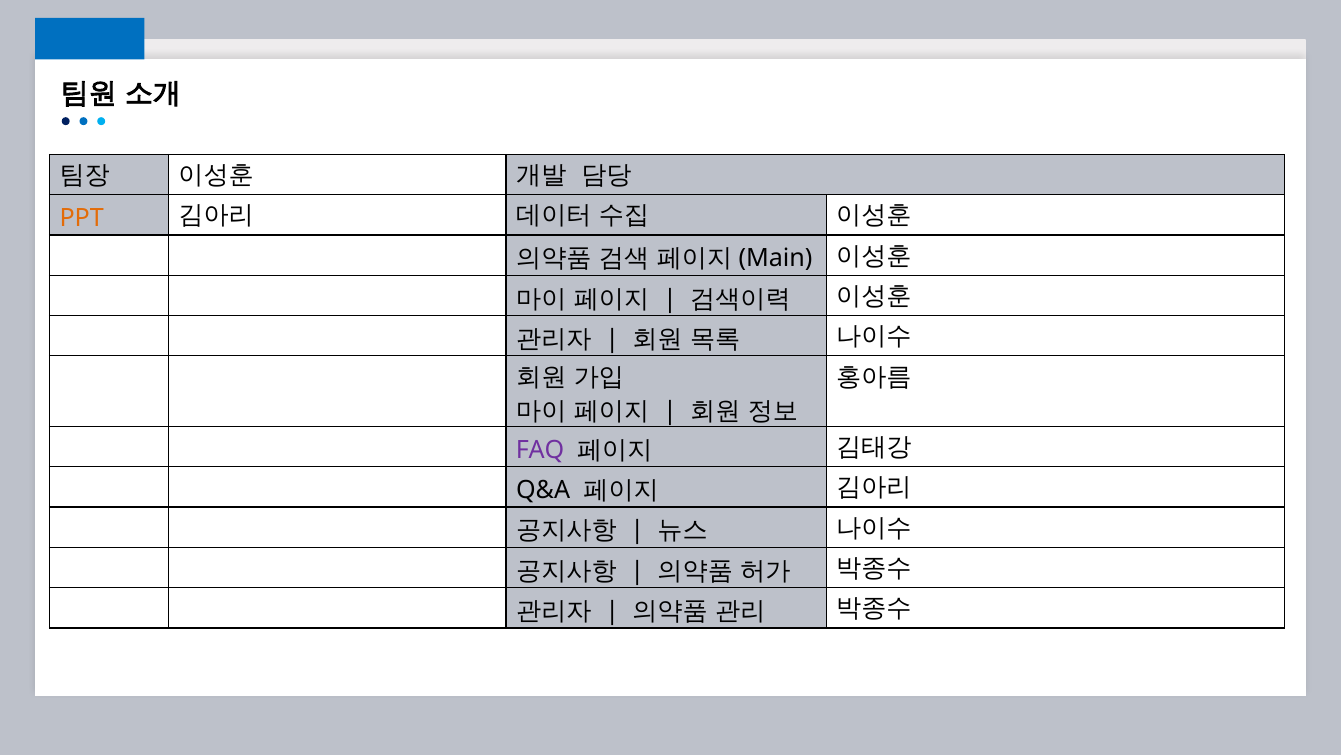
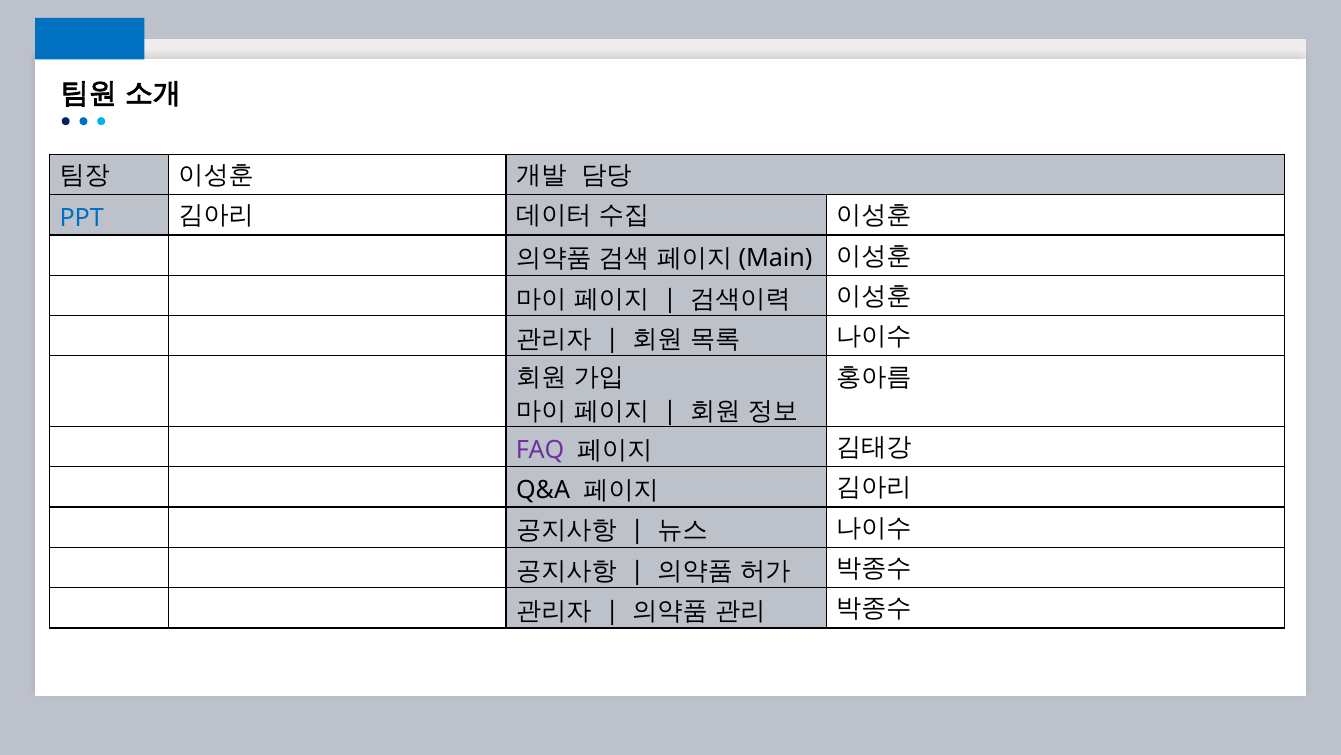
PPT colour: orange -> blue
